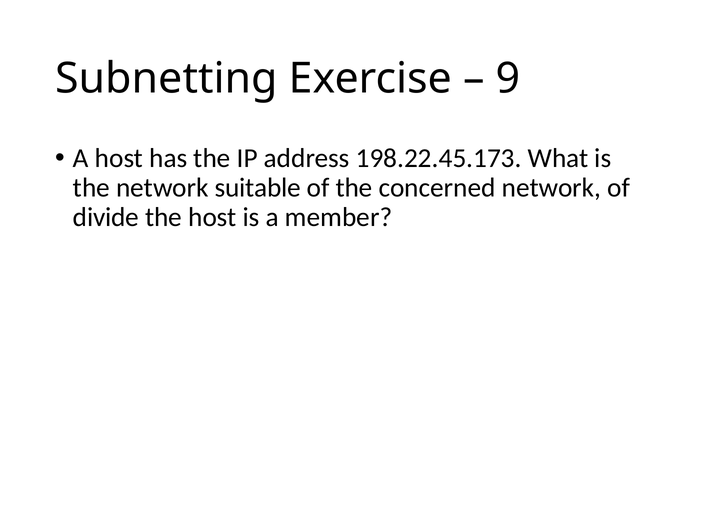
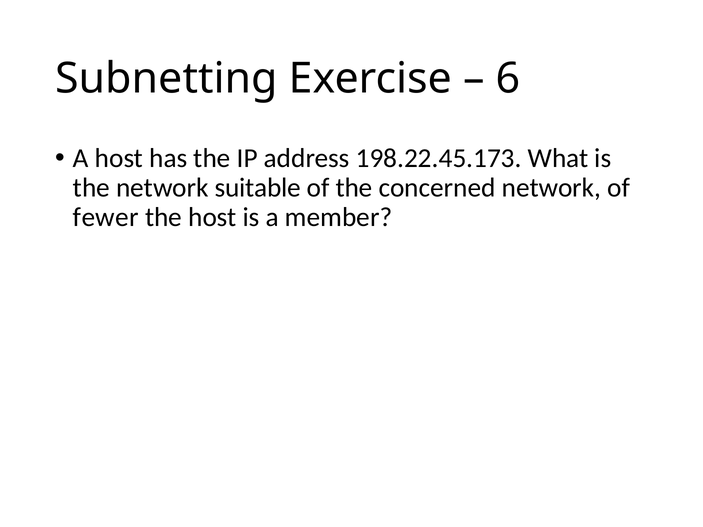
9: 9 -> 6
divide: divide -> fewer
